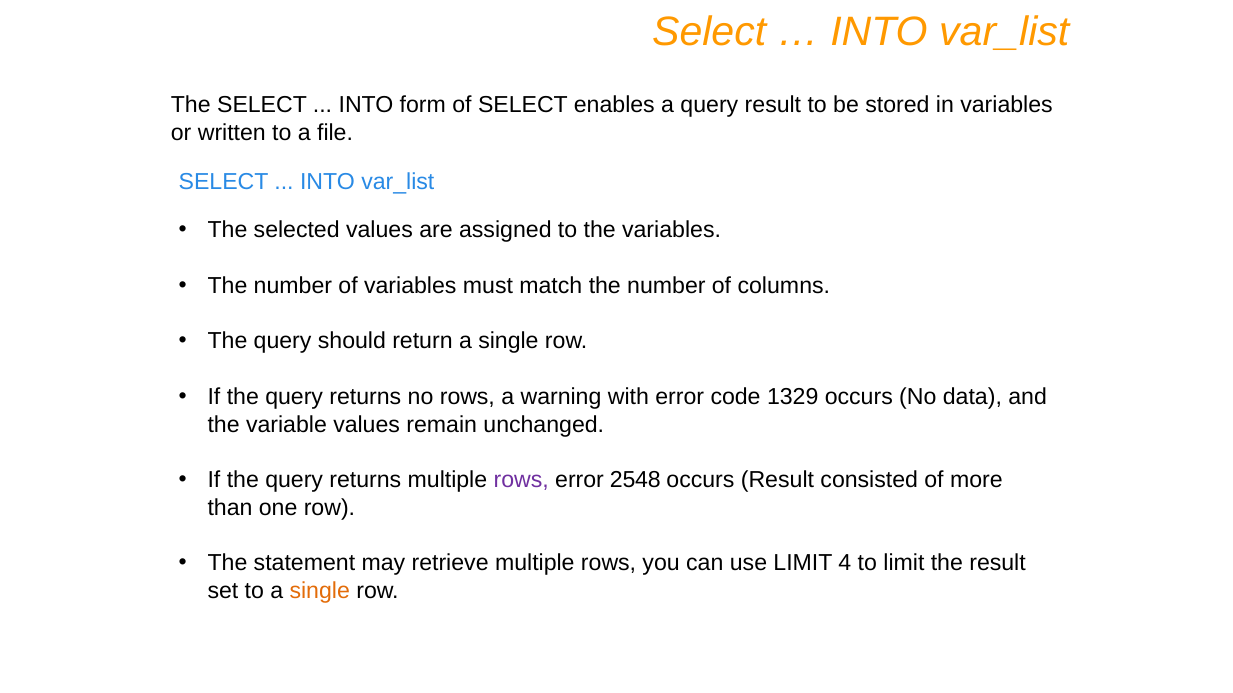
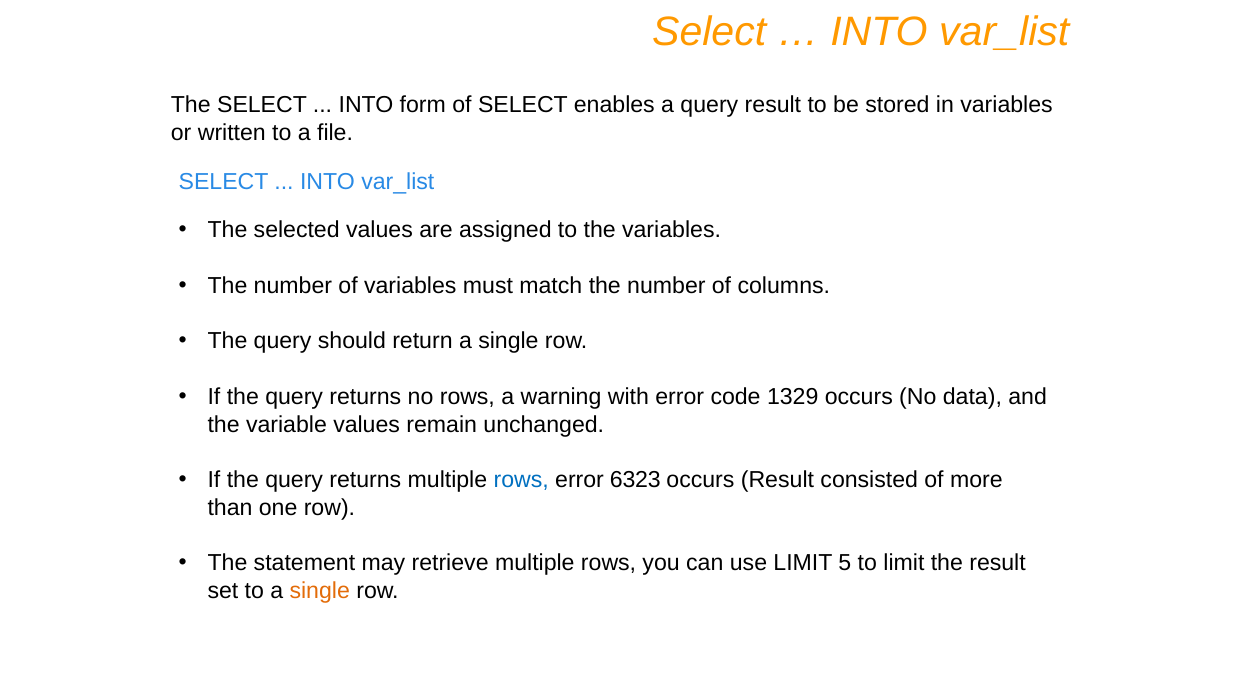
rows at (521, 480) colour: purple -> blue
2548: 2548 -> 6323
4: 4 -> 5
